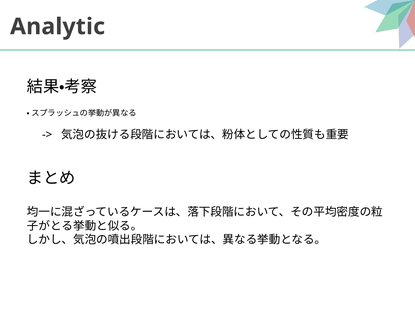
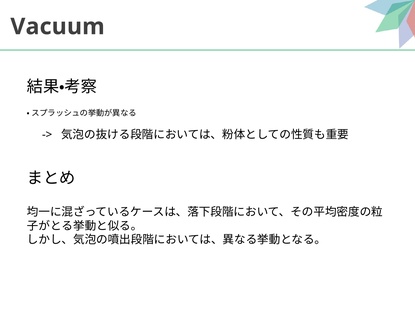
Analytic: Analytic -> Vacuum
